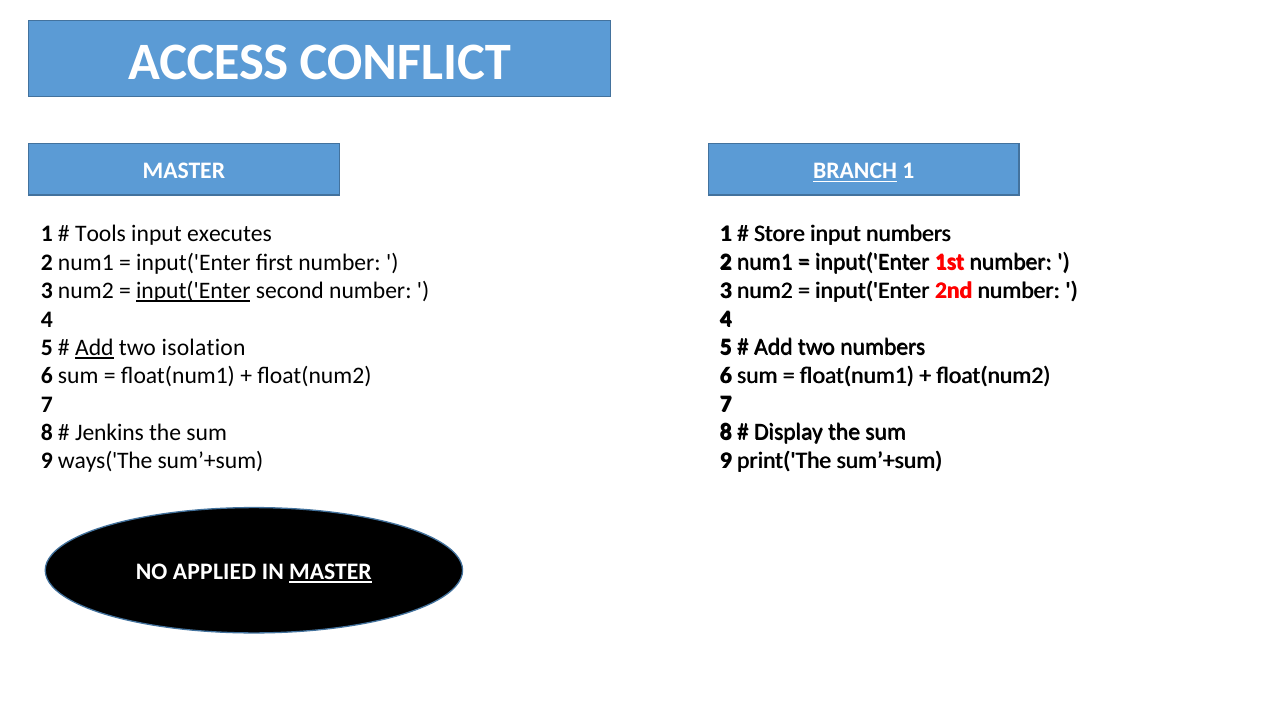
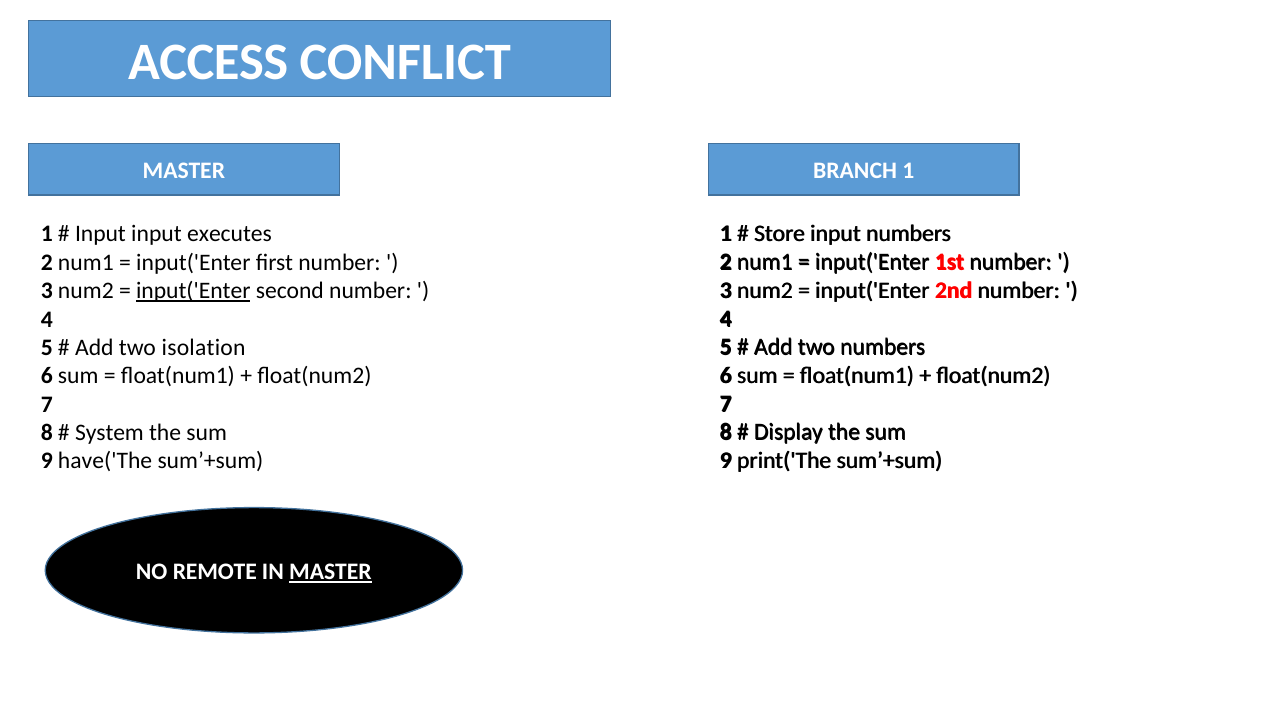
BRANCH underline: present -> none
Tools at (101, 234): Tools -> Input
Add at (94, 348) underline: present -> none
Jenkins: Jenkins -> System
ways('The: ways('The -> have('The
APPLIED: APPLIED -> REMOTE
